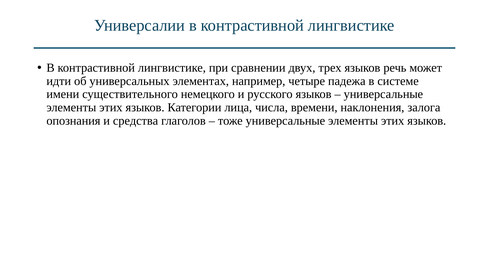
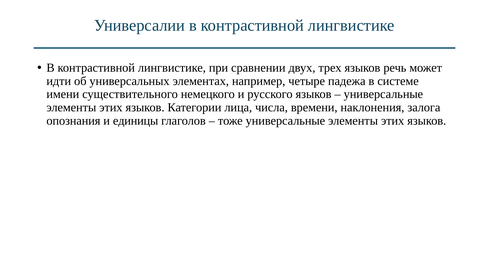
средства: средства -> единицы
